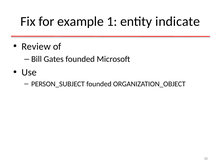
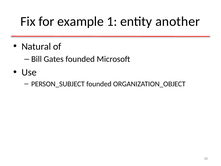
indicate: indicate -> another
Review: Review -> Natural
